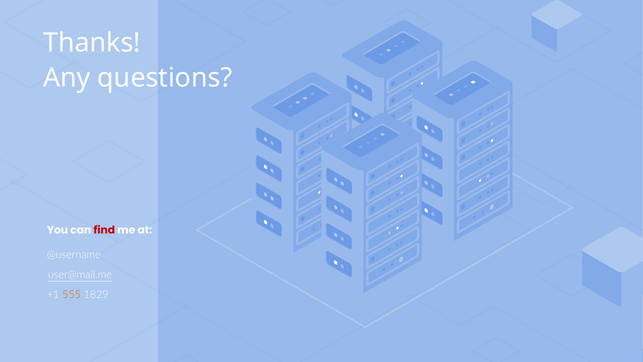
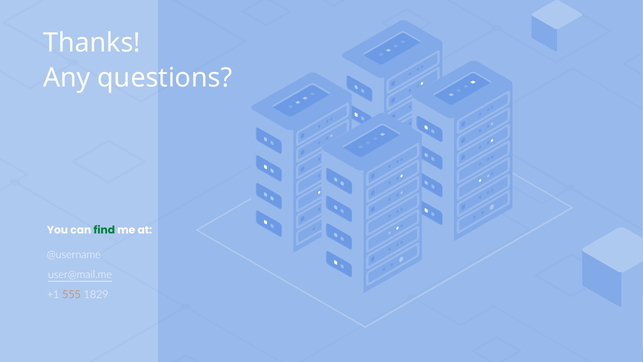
find colour: red -> green
